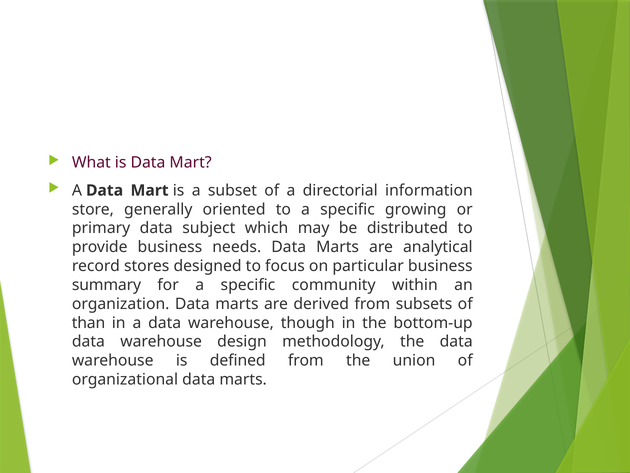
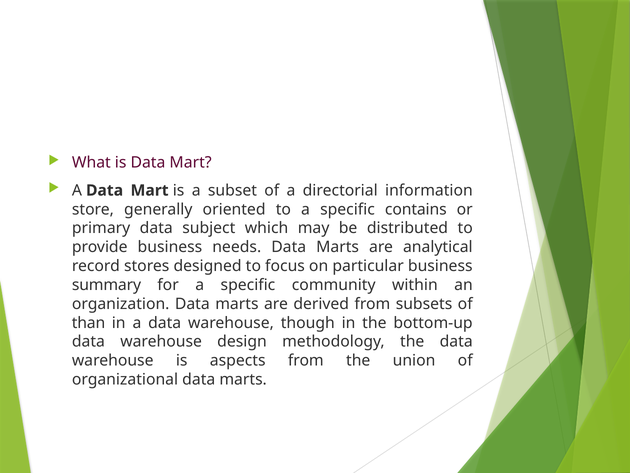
growing: growing -> contains
defined: defined -> aspects
